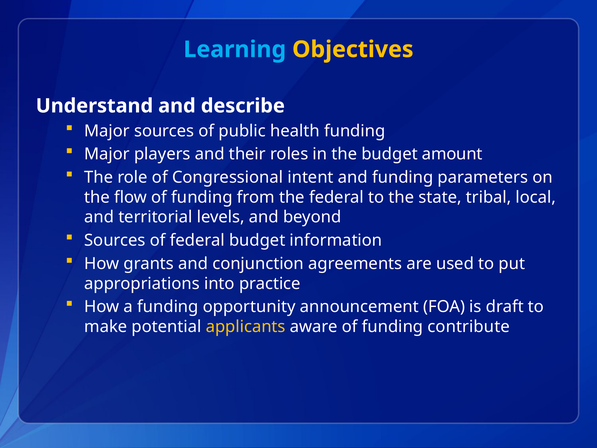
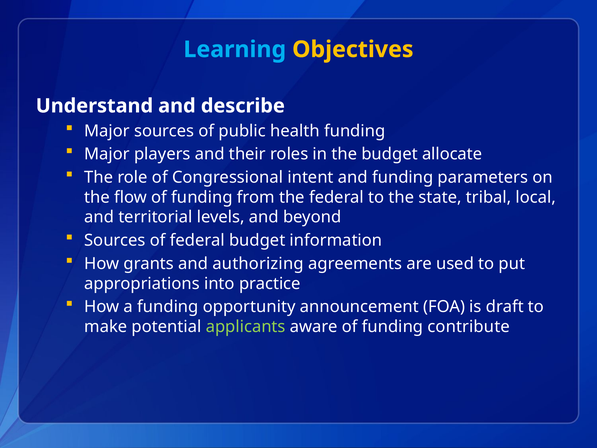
amount: amount -> allocate
conjunction: conjunction -> authorizing
applicants colour: yellow -> light green
